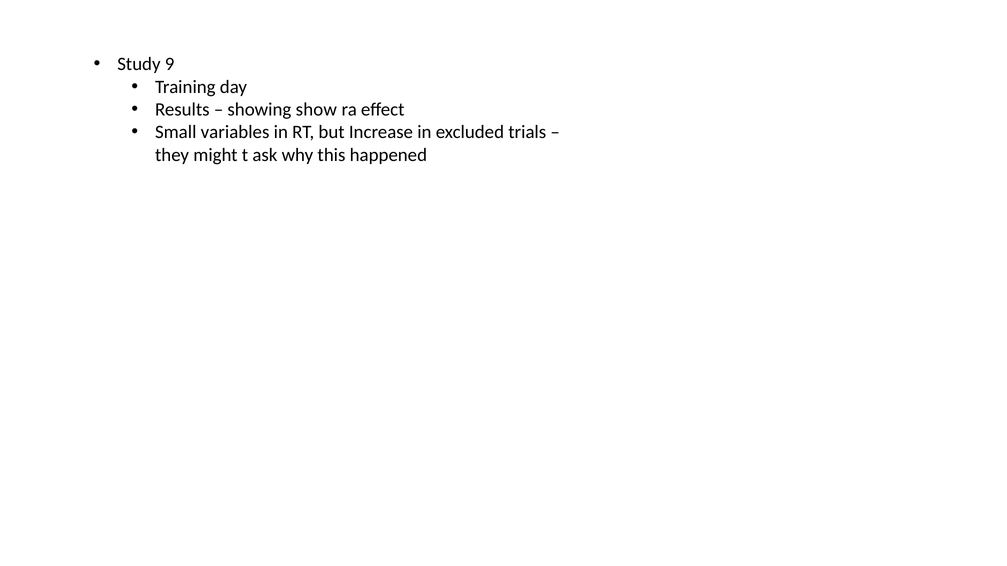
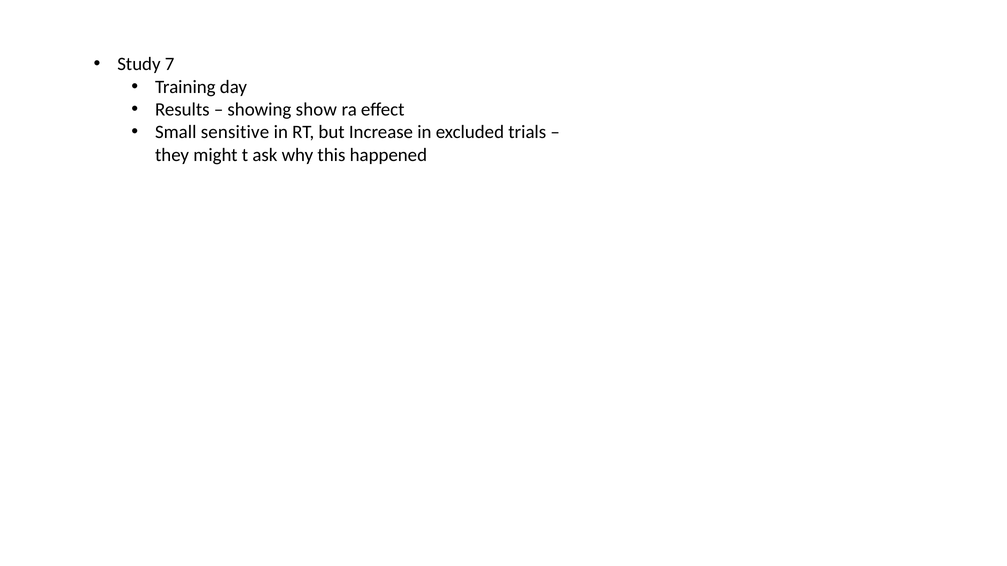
9: 9 -> 7
variables: variables -> sensitive
